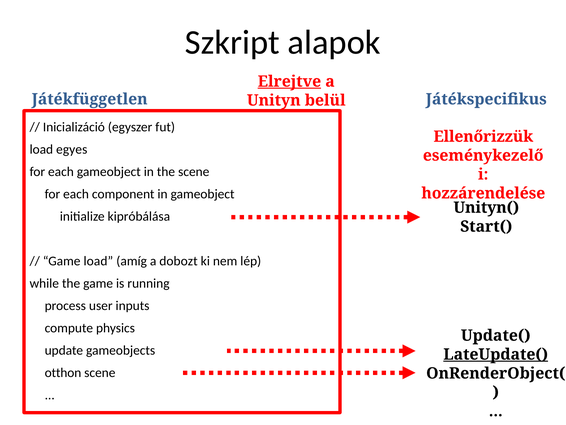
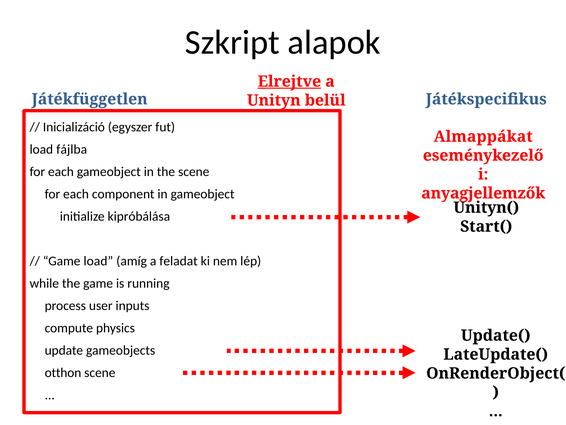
Ellenőrizzük: Ellenőrizzük -> Almappákat
egyes: egyes -> fájlba
hozzárendelése: hozzárendelése -> anyagjellemzők
dobozt: dobozt -> feladat
LateUpdate( underline: present -> none
